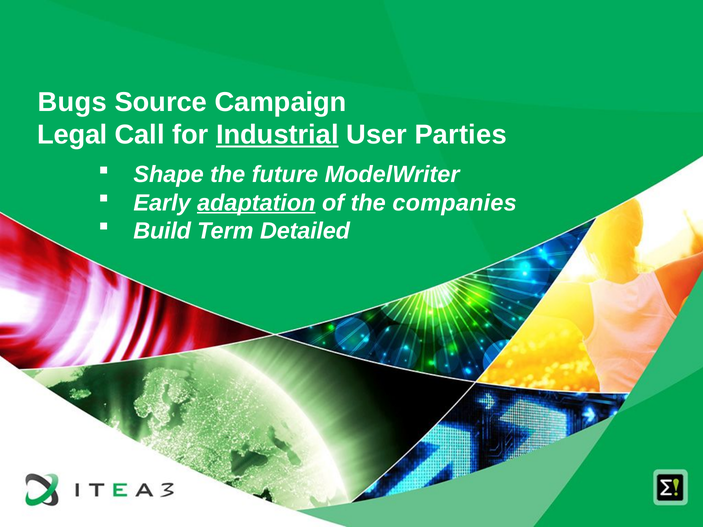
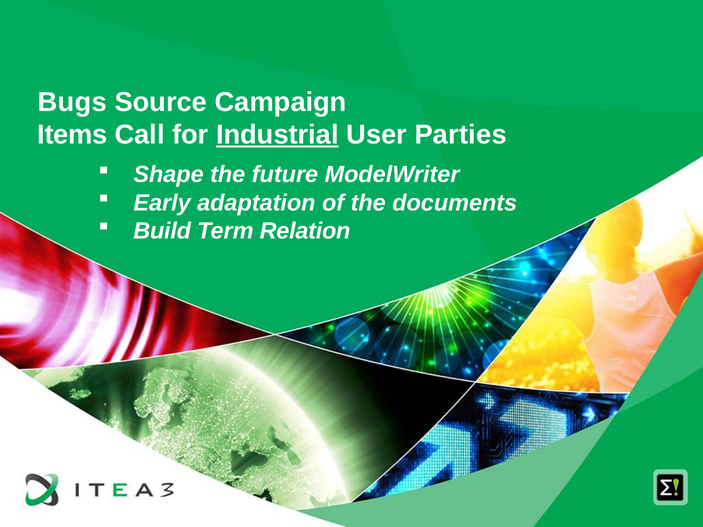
Legal: Legal -> Items
adaptation underline: present -> none
companies: companies -> documents
Detailed: Detailed -> Relation
